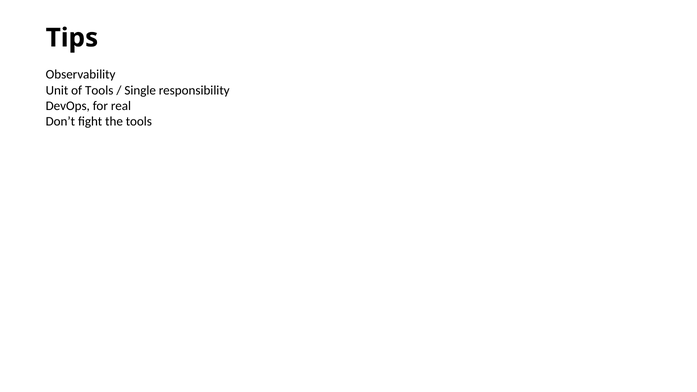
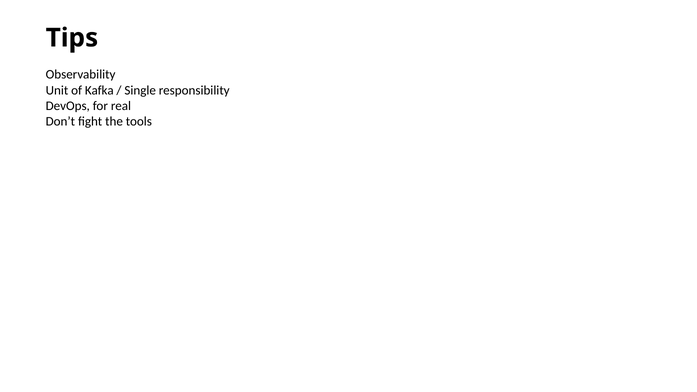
of Tools: Tools -> Kafka
